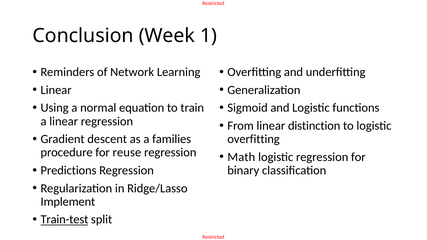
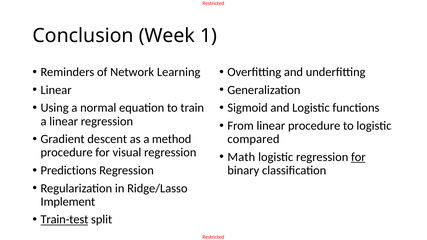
linear distinction: distinction -> procedure
families: families -> method
overfitting at (254, 139): overfitting -> compared
reuse: reuse -> visual
for at (358, 157) underline: none -> present
